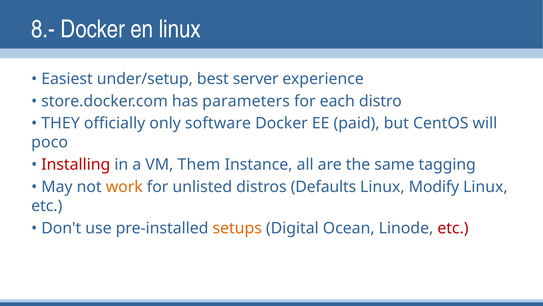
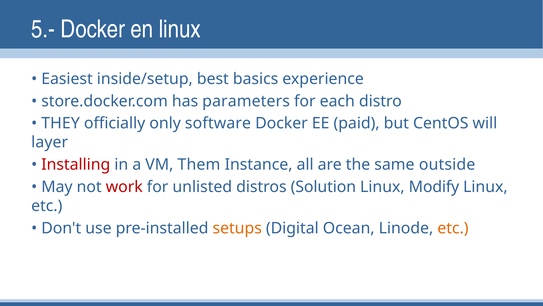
8.-: 8.- -> 5.-
under/setup: under/setup -> inside/setup
server: server -> basics
poco: poco -> layer
tagging: tagging -> outside
work colour: orange -> red
Defaults: Defaults -> Solution
etc at (453, 228) colour: red -> orange
